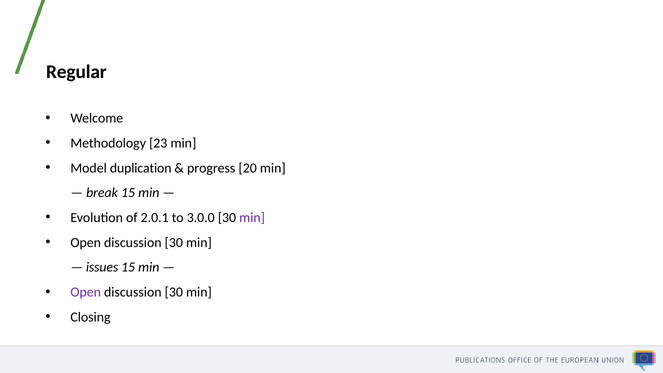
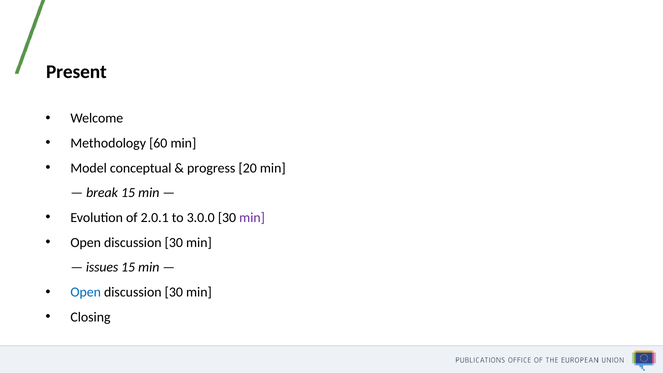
Regular: Regular -> Present
23: 23 -> 60
duplication: duplication -> conceptual
Open at (86, 292) colour: purple -> blue
